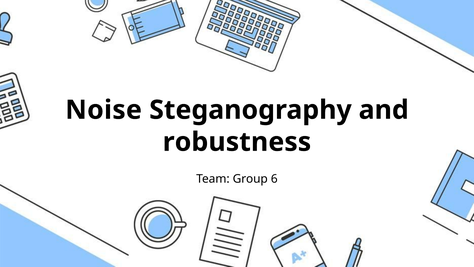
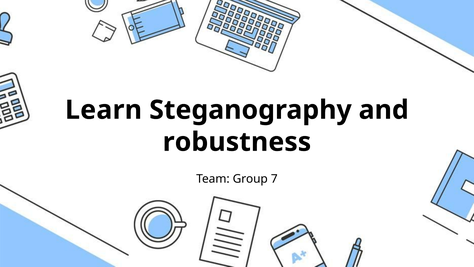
Noise: Noise -> Learn
6: 6 -> 7
